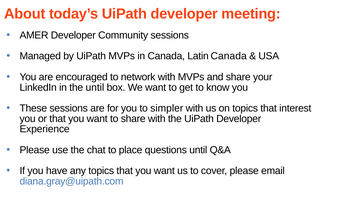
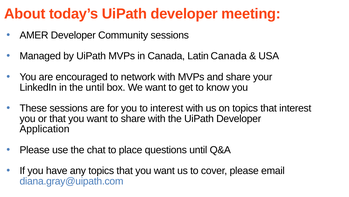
to simpler: simpler -> interest
Experience: Experience -> Application
